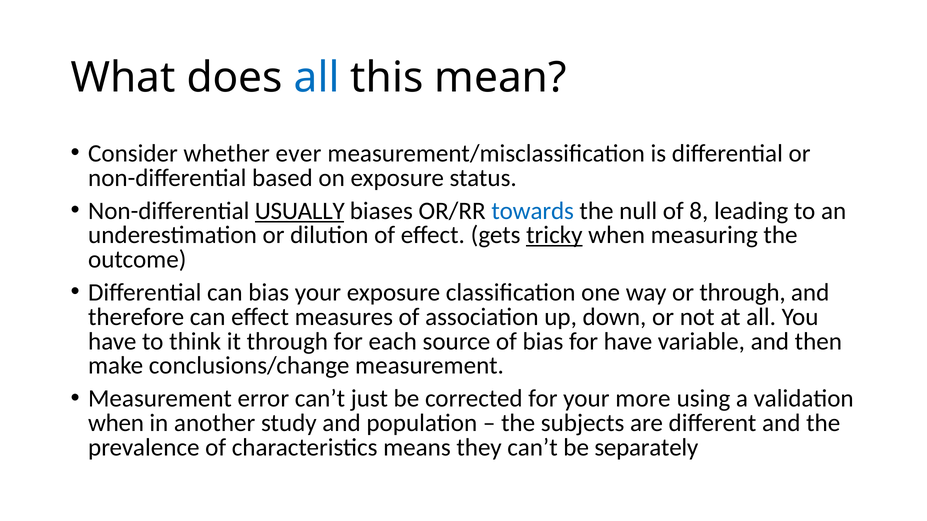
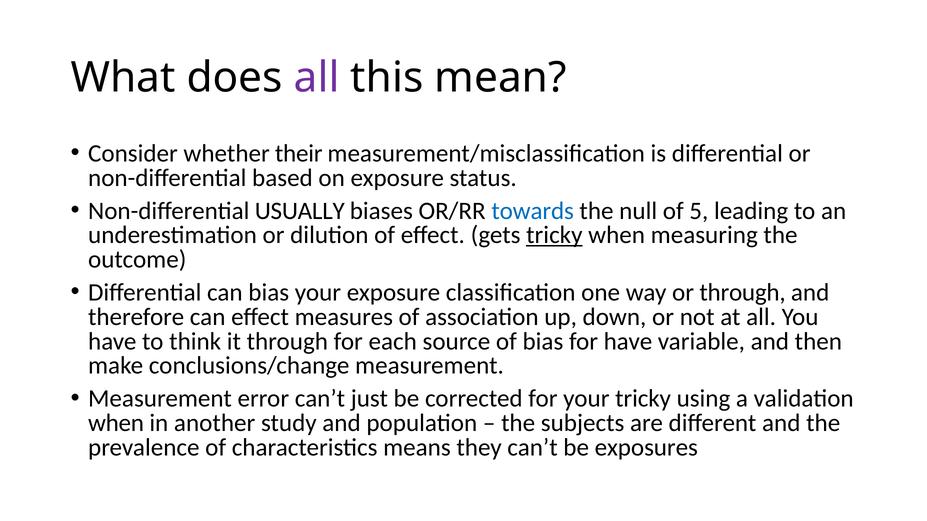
all at (317, 78) colour: blue -> purple
ever: ever -> their
USUALLY underline: present -> none
8: 8 -> 5
your more: more -> tricky
separately: separately -> exposures
